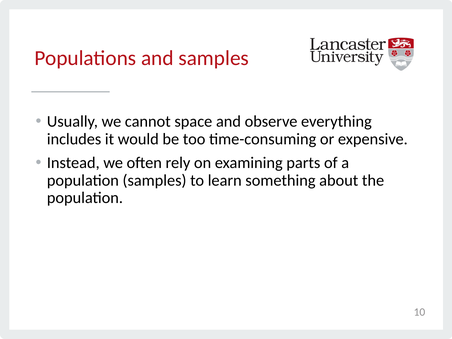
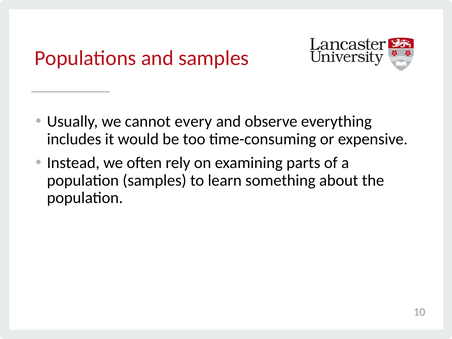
space: space -> every
